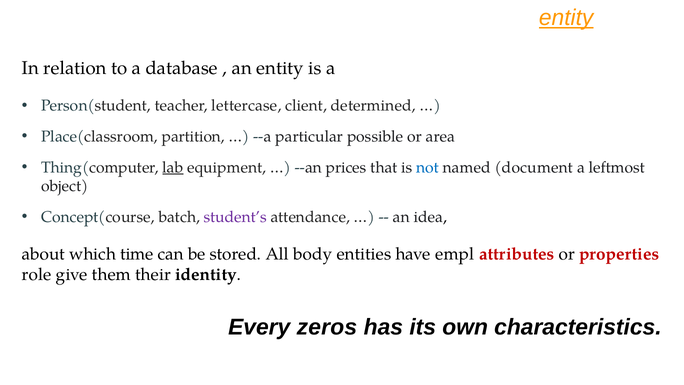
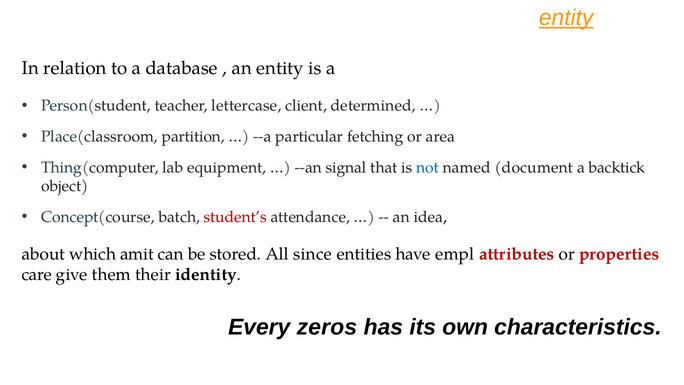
possible: possible -> fetching
lab underline: present -> none
prices: prices -> signal
leftmost: leftmost -> backtick
student’s colour: purple -> red
time: time -> amit
body: body -> since
role: role -> care
